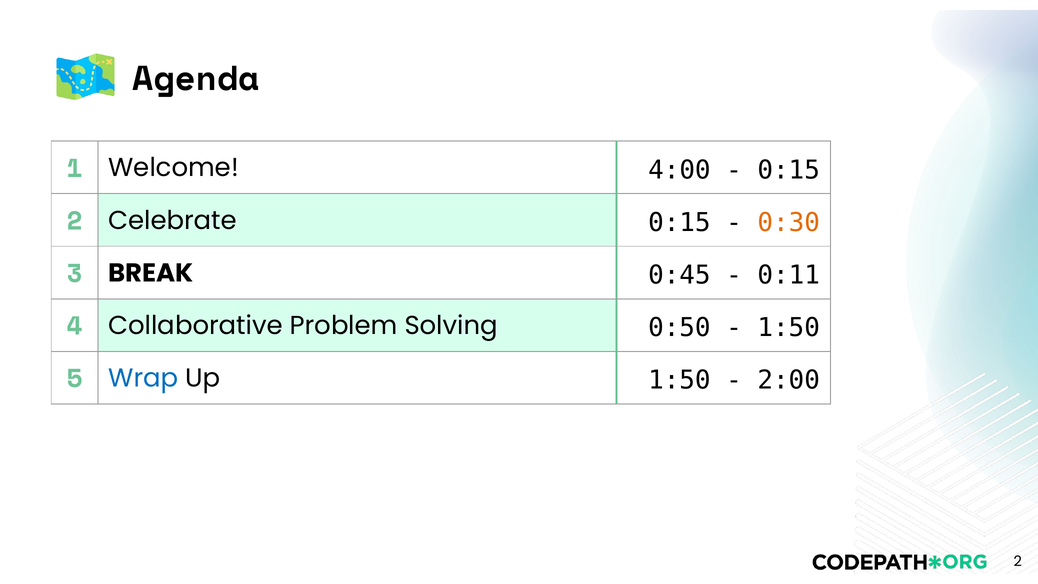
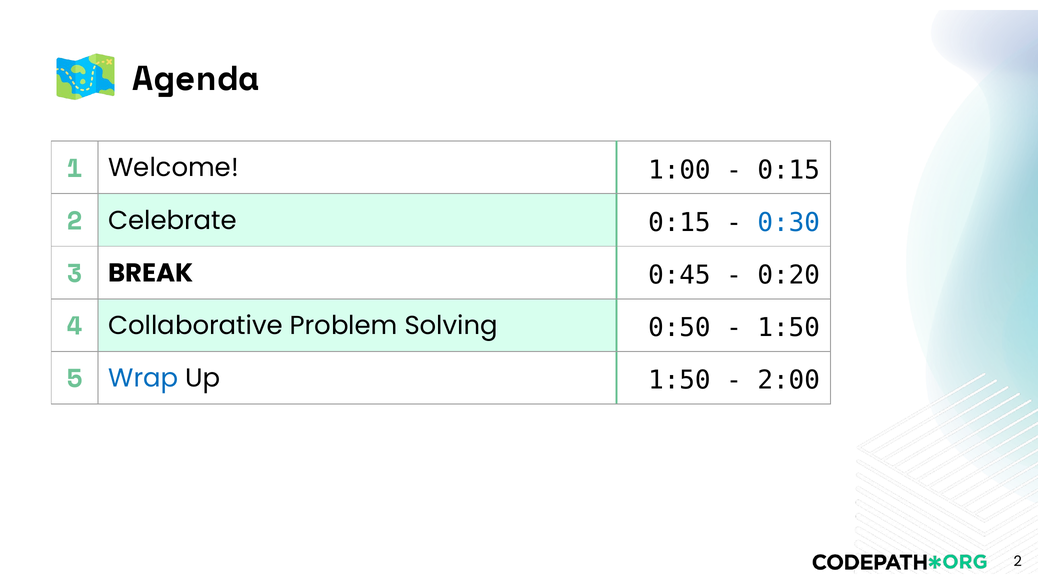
4:00: 4:00 -> 1:00
0:30 colour: orange -> blue
0:11: 0:11 -> 0:20
